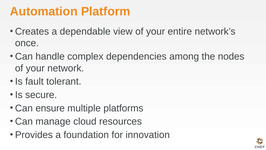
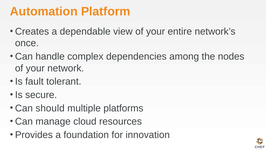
ensure: ensure -> should
